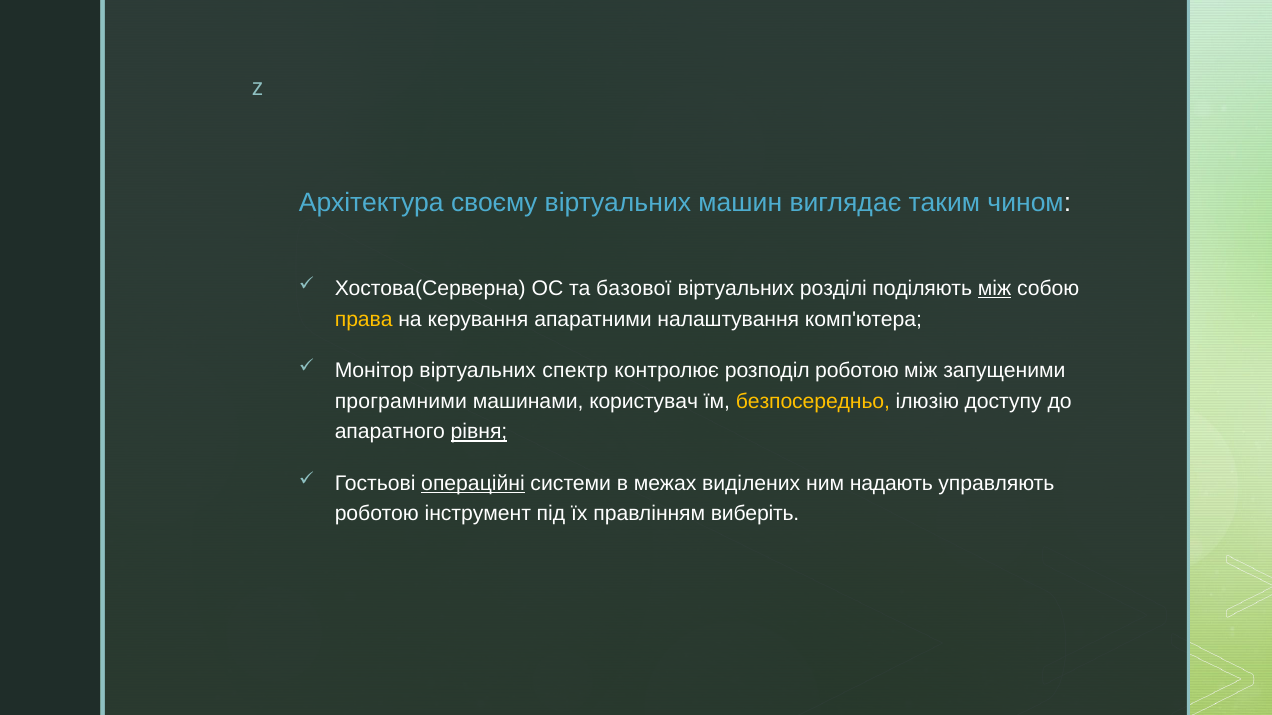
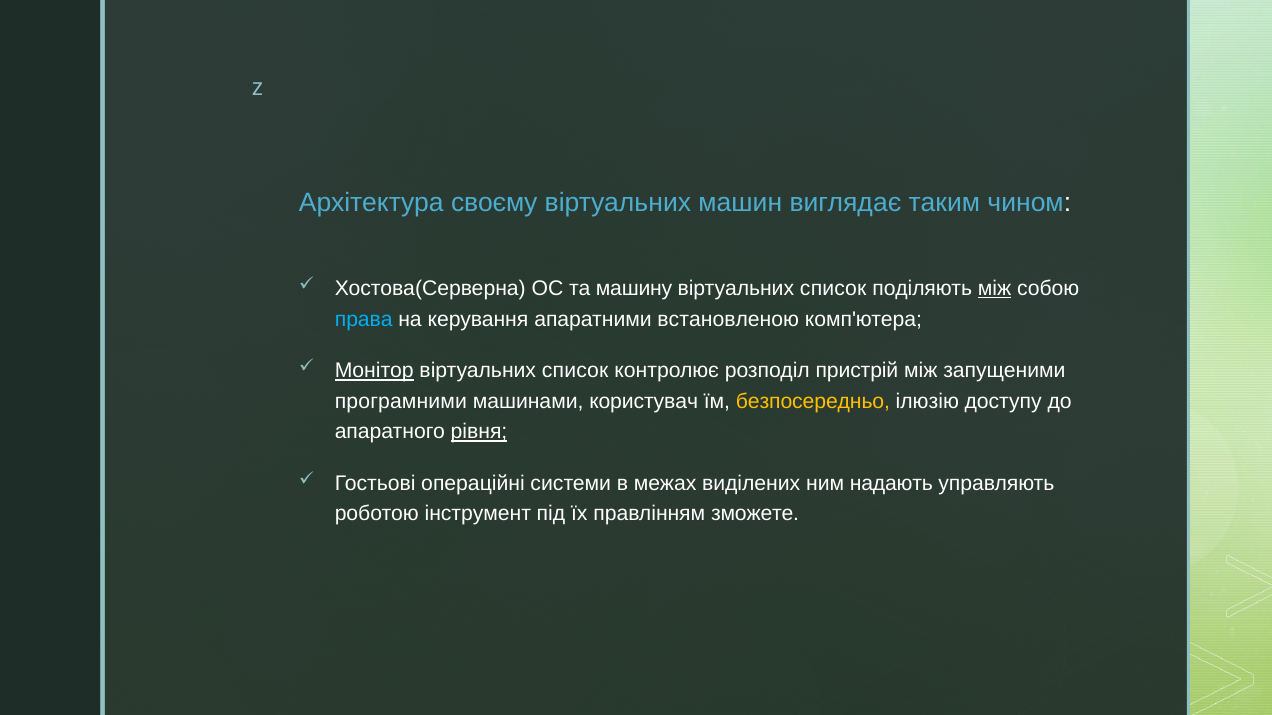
базової: базової -> машину
розділі at (833, 289): розділі -> список
права colour: yellow -> light blue
налаштування: налаштування -> встановленою
Монітор underline: none -> present
спектр at (575, 371): спектр -> список
розподіл роботою: роботою -> пристрій
операційні underline: present -> none
виберіть: виберіть -> зможете
